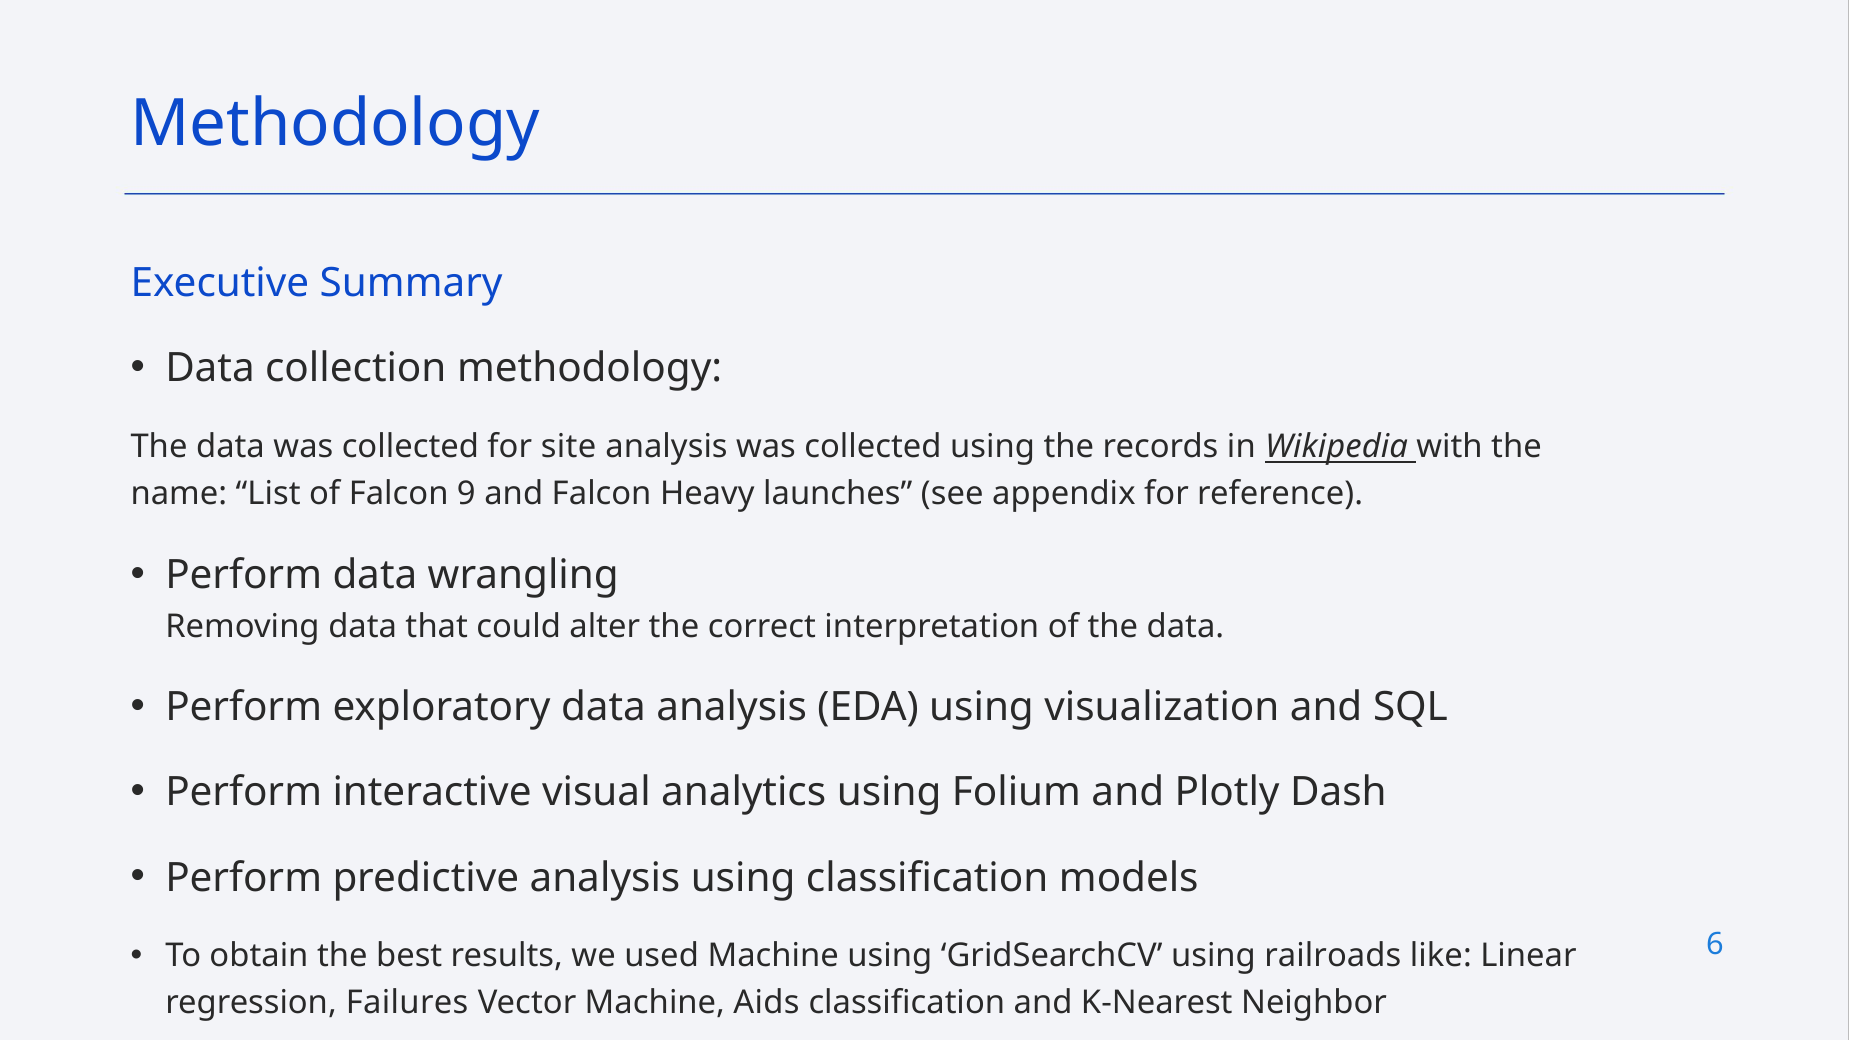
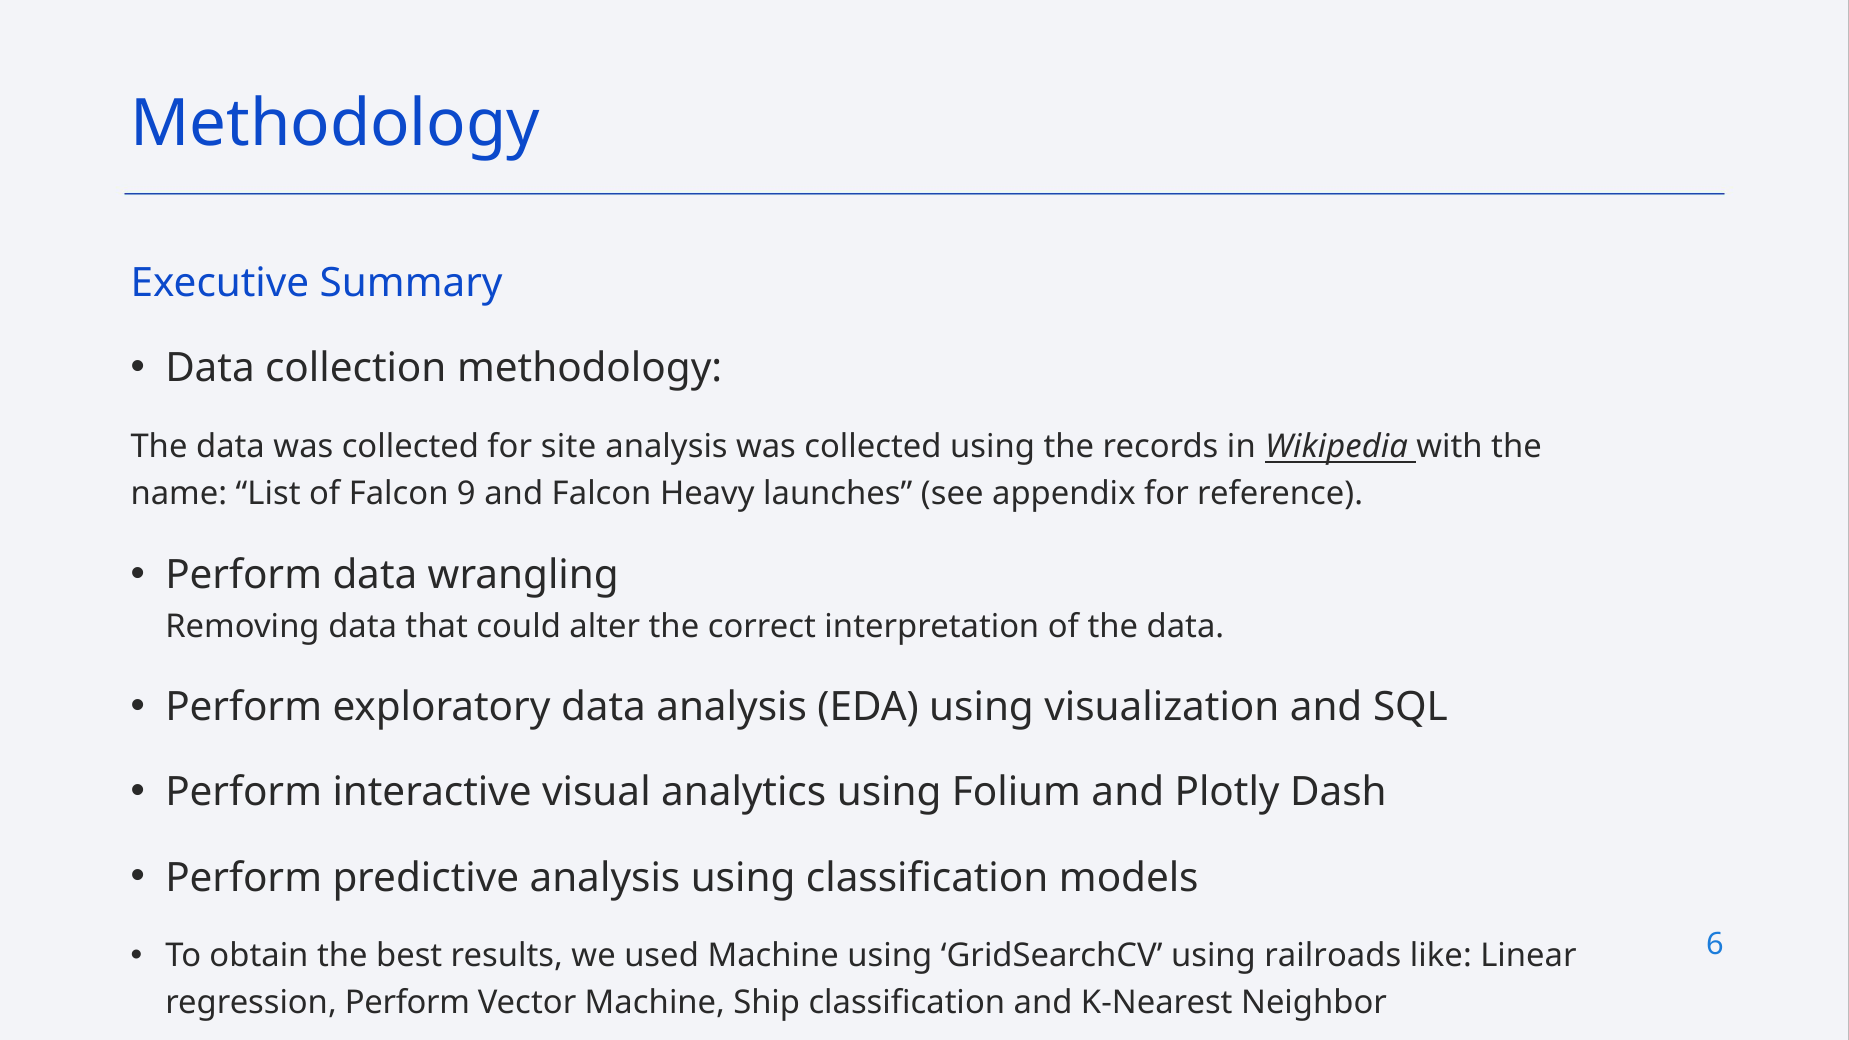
regression Failures: Failures -> Perform
Aids: Aids -> Ship
